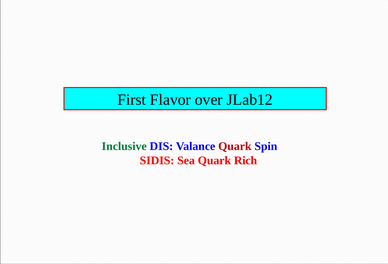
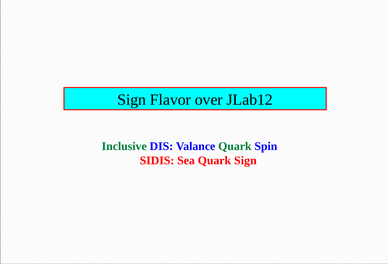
First at (132, 100): First -> Sign
Quark at (235, 147) colour: red -> green
Quark Rich: Rich -> Sign
